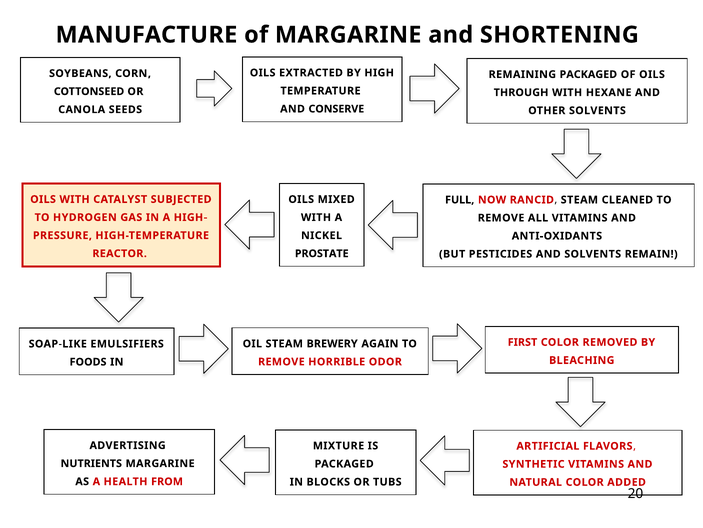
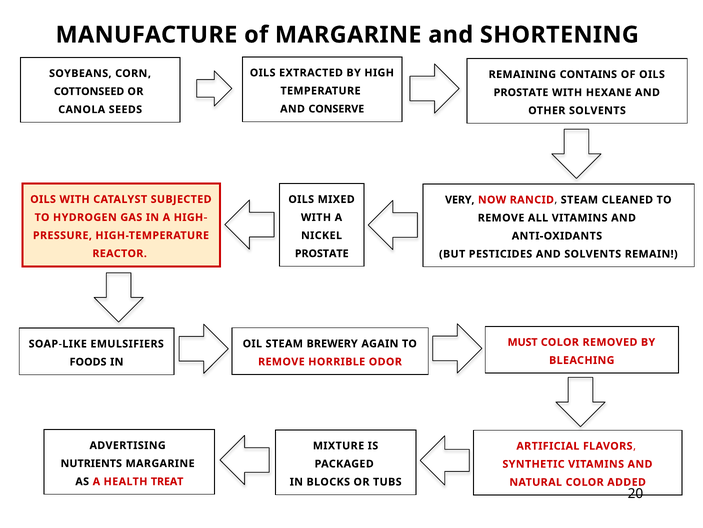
REMAINING PACKAGED: PACKAGED -> CONTAINS
THROUGH at (521, 92): THROUGH -> PROSTATE
FULL: FULL -> VERY
FIRST: FIRST -> MUST
FROM: FROM -> TREAT
